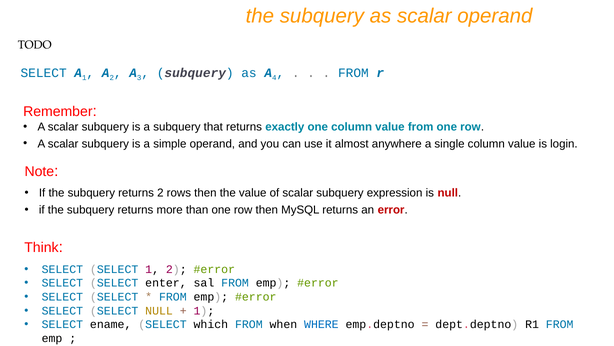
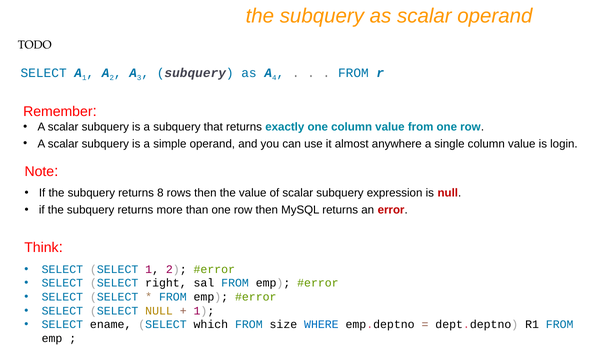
returns 2: 2 -> 8
enter: enter -> right
when: when -> size
